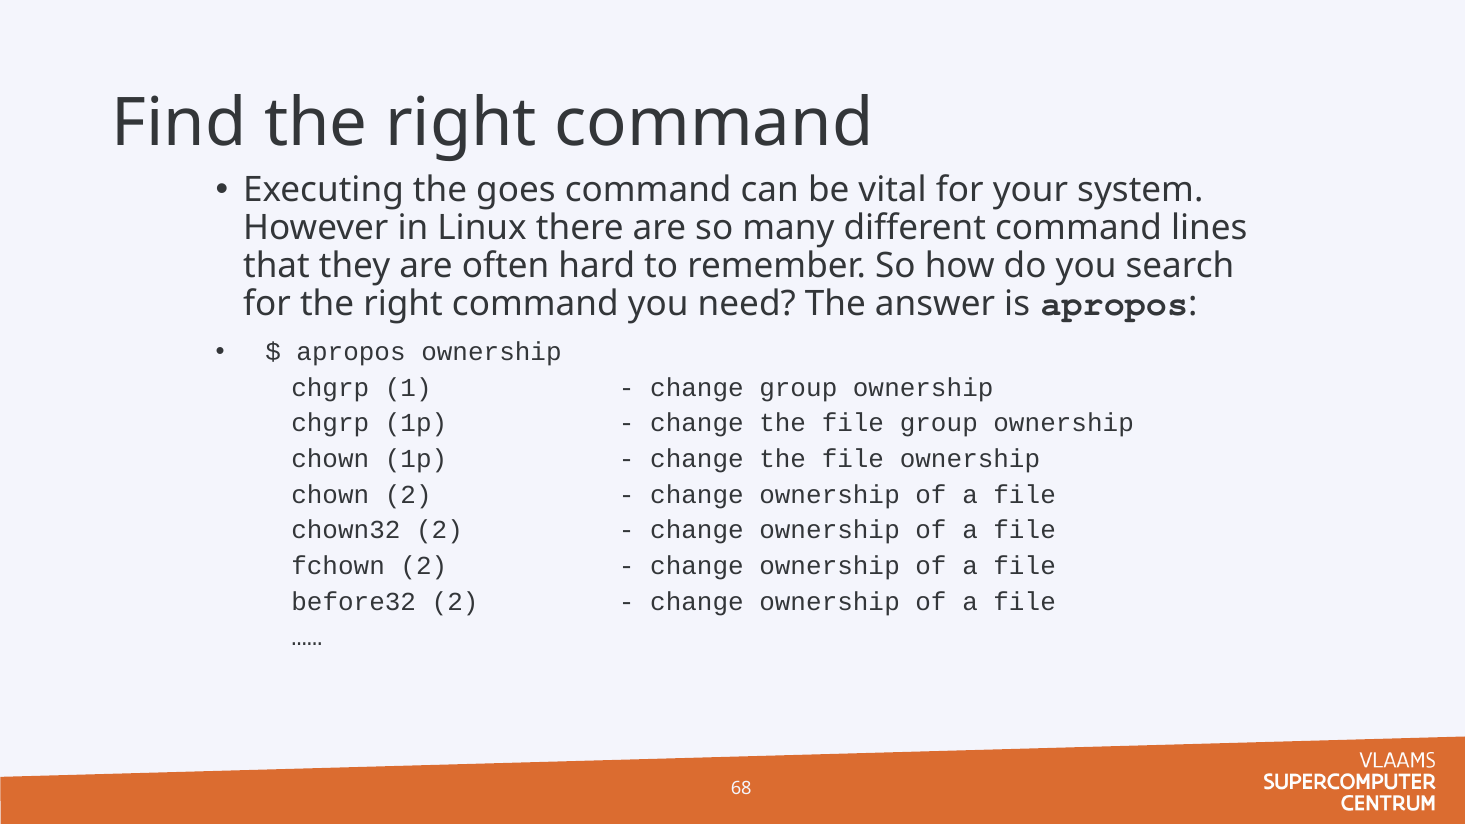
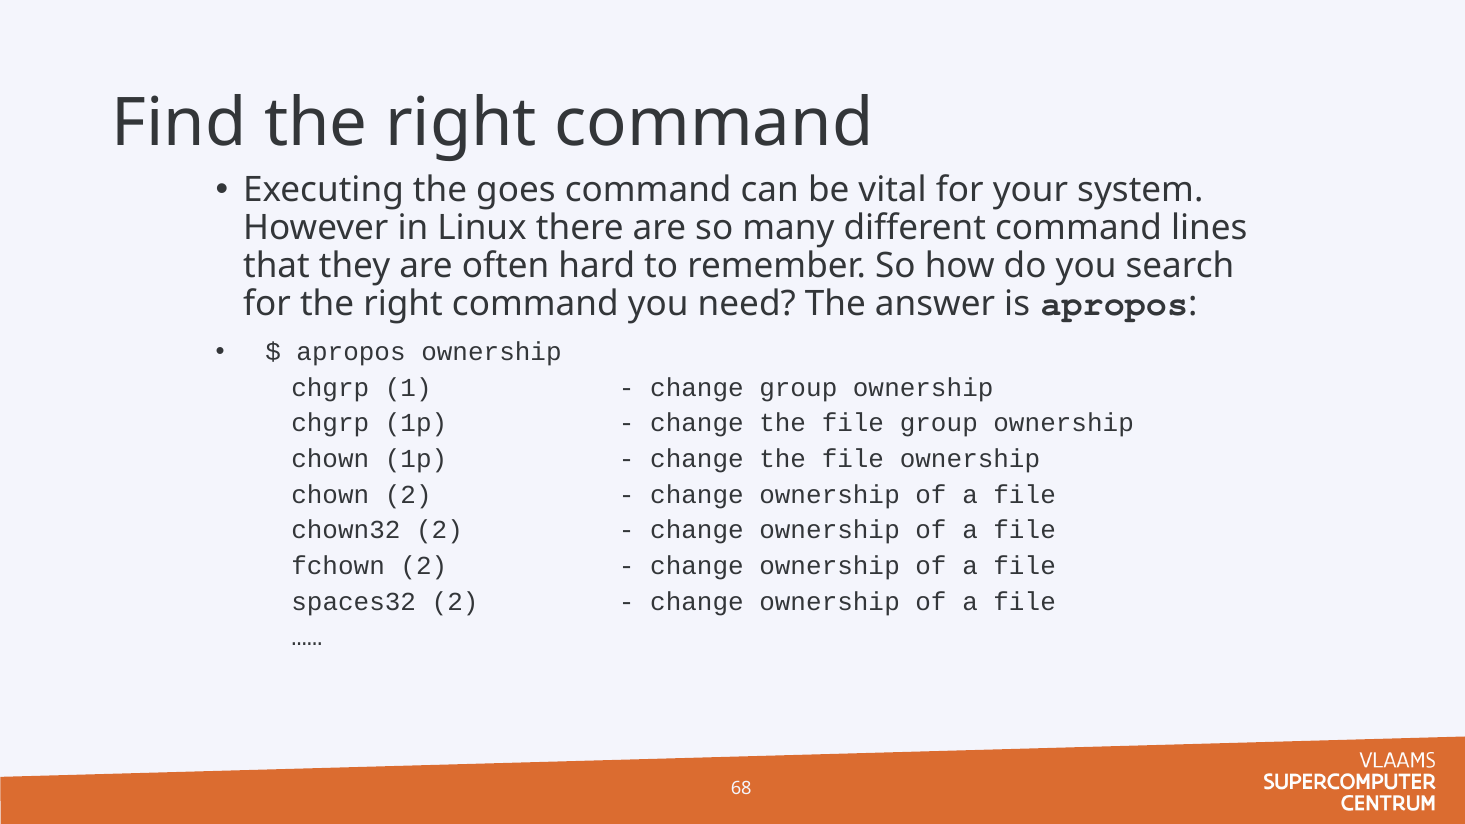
before32: before32 -> spaces32
